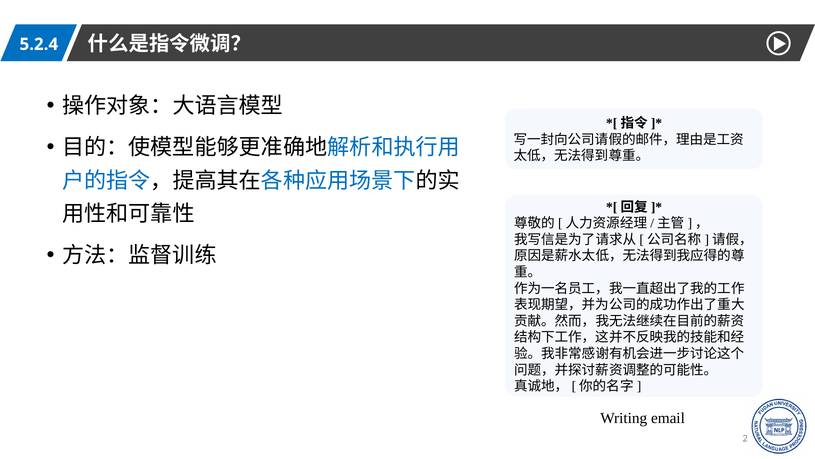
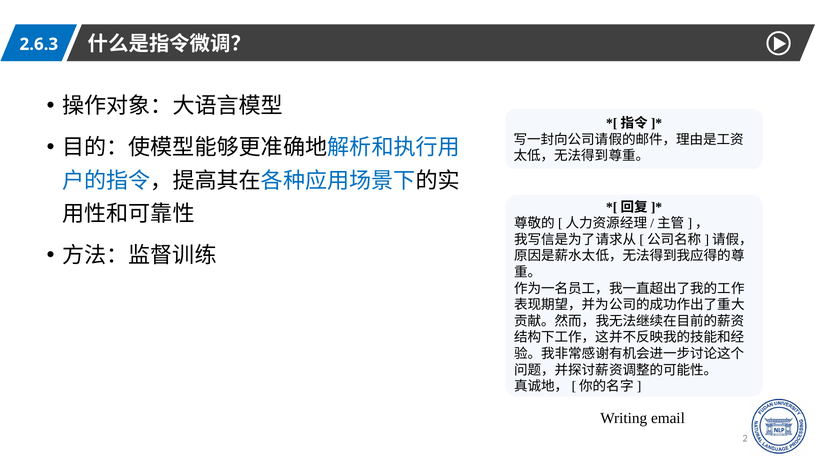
5.2.4: 5.2.4 -> 2.6.3
